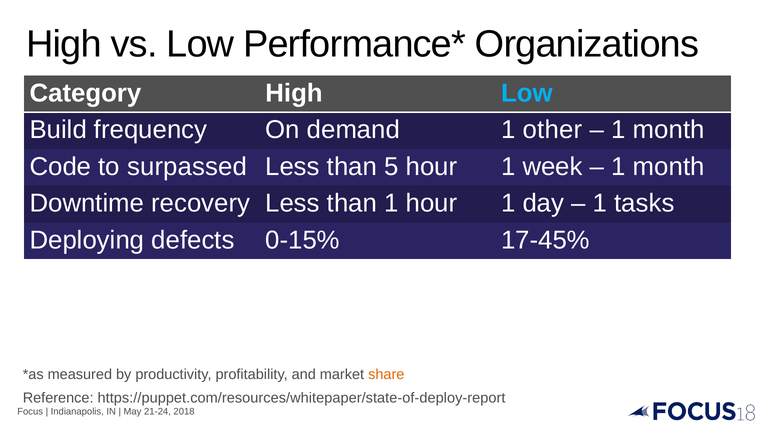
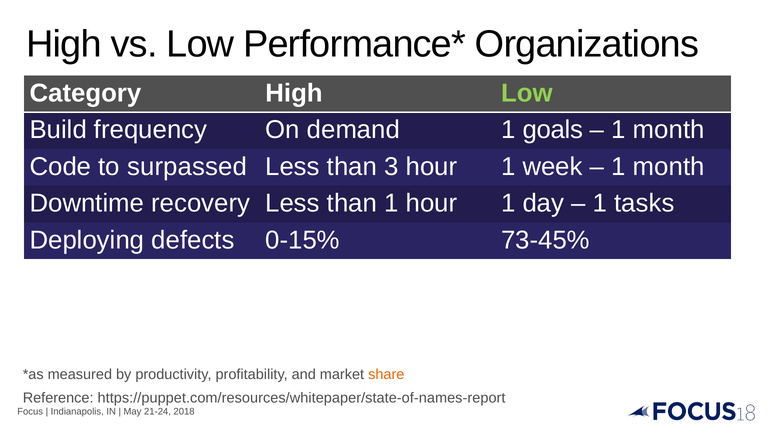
Low at (527, 93) colour: light blue -> light green
other: other -> goals
5: 5 -> 3
17-45%: 17-45% -> 73-45%
https://puppet.com/resources/whitepaper/state-of-deploy-report: https://puppet.com/resources/whitepaper/state-of-deploy-report -> https://puppet.com/resources/whitepaper/state-of-names-report
